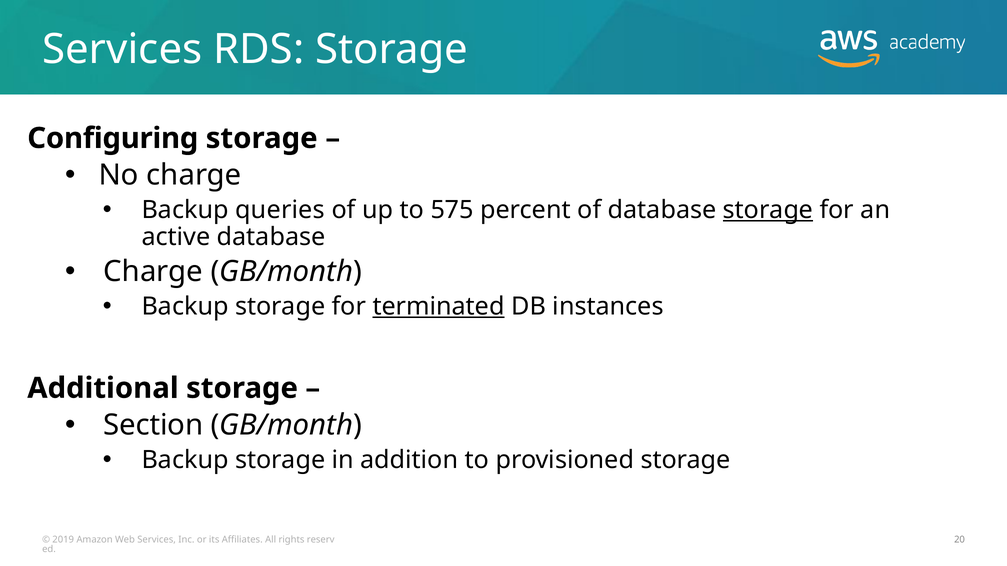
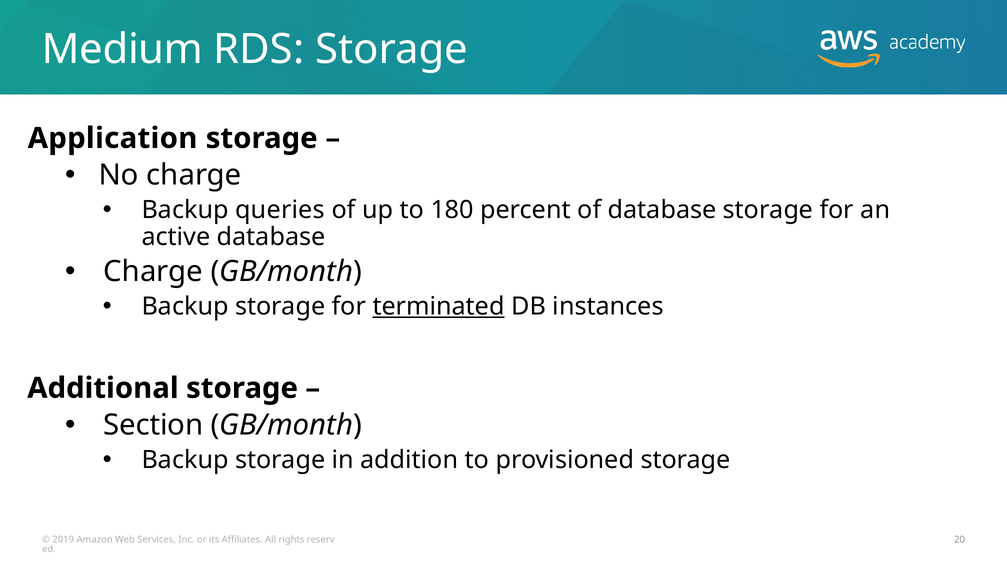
Services at (122, 49): Services -> Medium
Configuring: Configuring -> Application
575: 575 -> 180
storage at (768, 210) underline: present -> none
